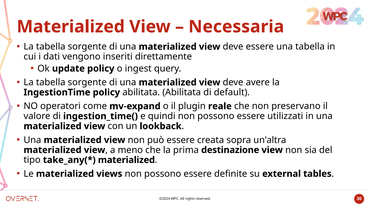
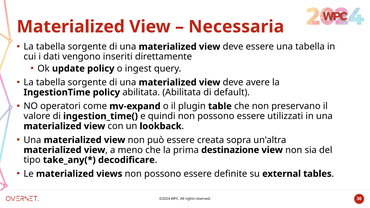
reale: reale -> table
materialized at (126, 160): materialized -> decodificare
